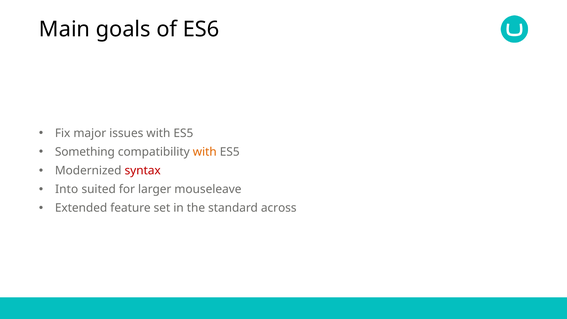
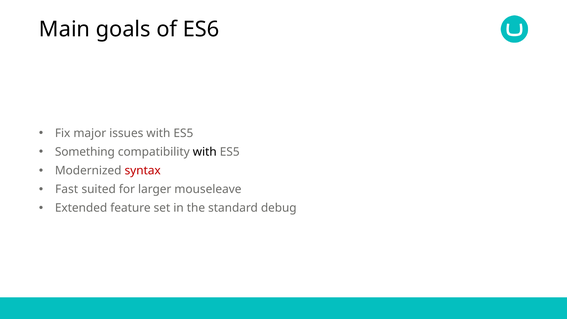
with at (205, 152) colour: orange -> black
Into: Into -> Fast
across: across -> debug
